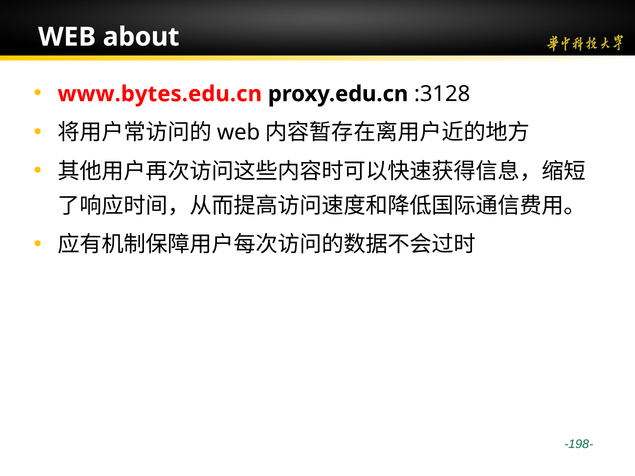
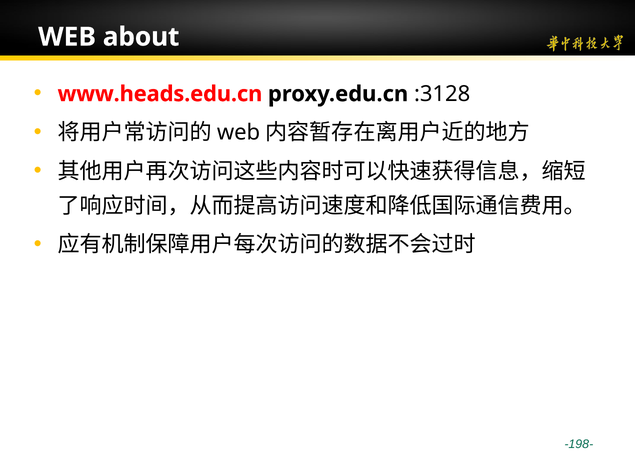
www.bytes.edu.cn: www.bytes.edu.cn -> www.heads.edu.cn
